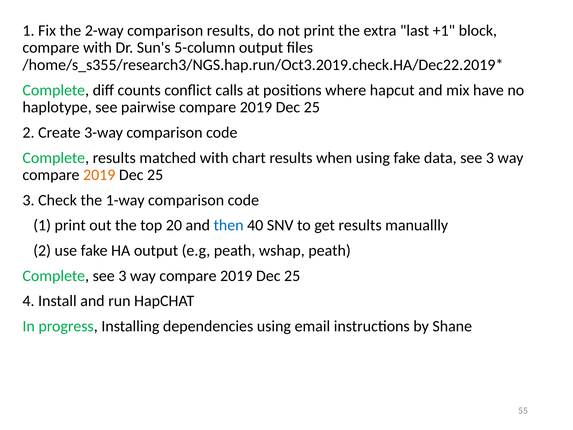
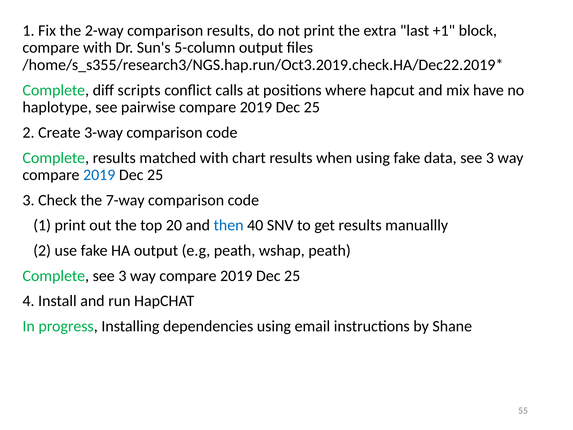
counts: counts -> scripts
2019 at (99, 175) colour: orange -> blue
1-way: 1-way -> 7-way
